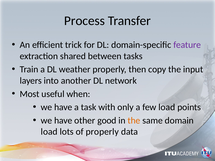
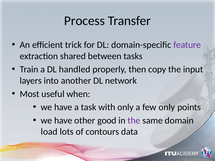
weather: weather -> handled
few load: load -> only
the at (134, 121) colour: orange -> purple
of properly: properly -> contours
